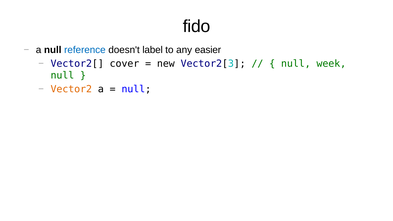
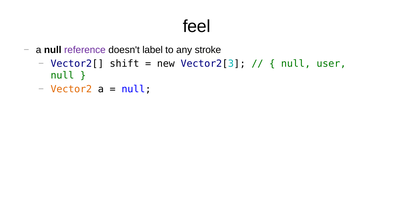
fido: fido -> feel
reference colour: blue -> purple
easier: easier -> stroke
cover: cover -> shift
week: week -> user
